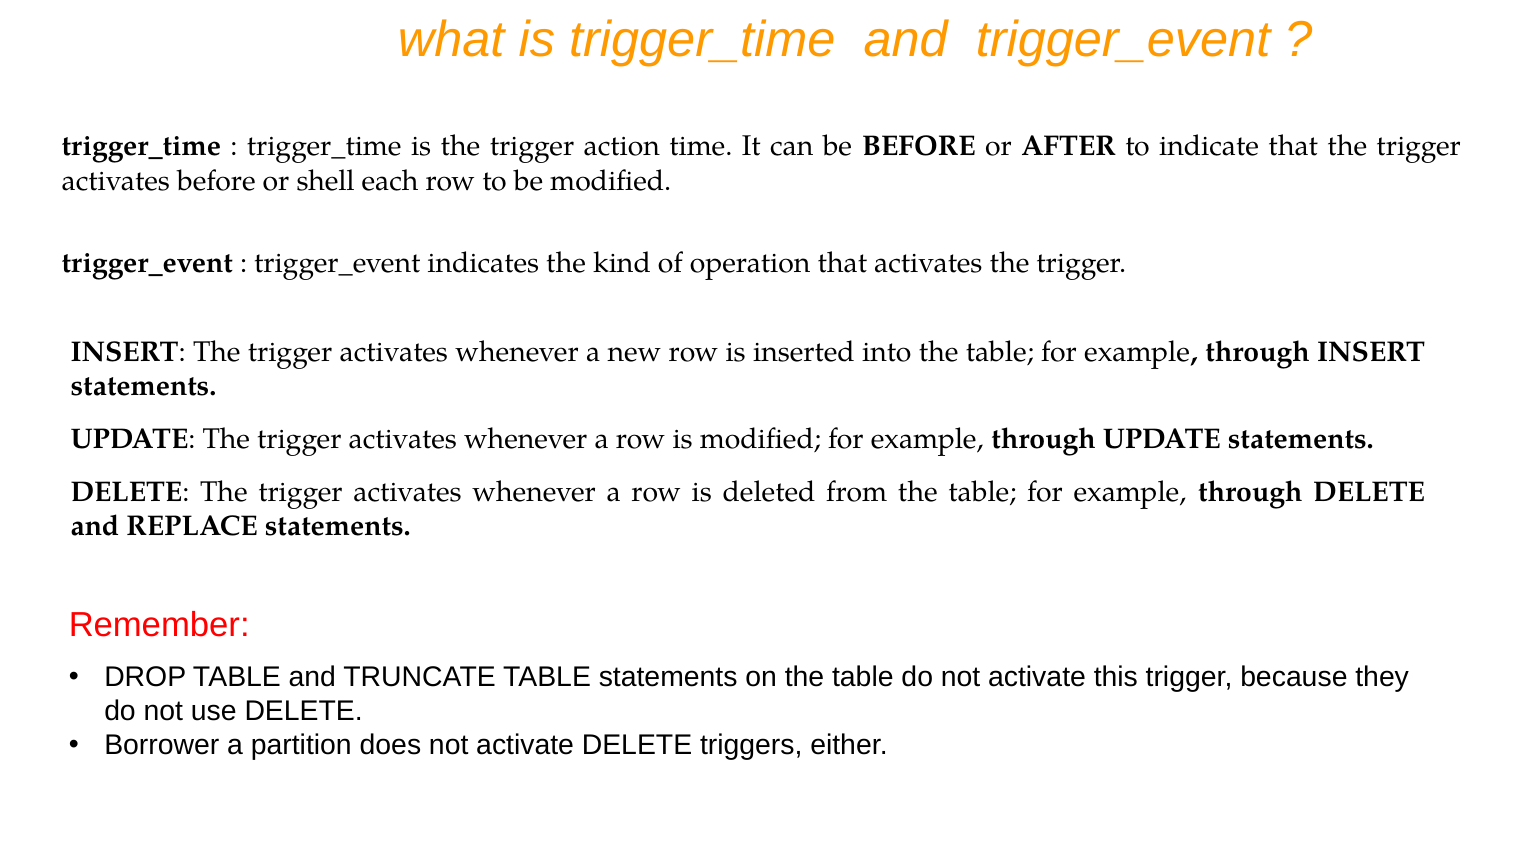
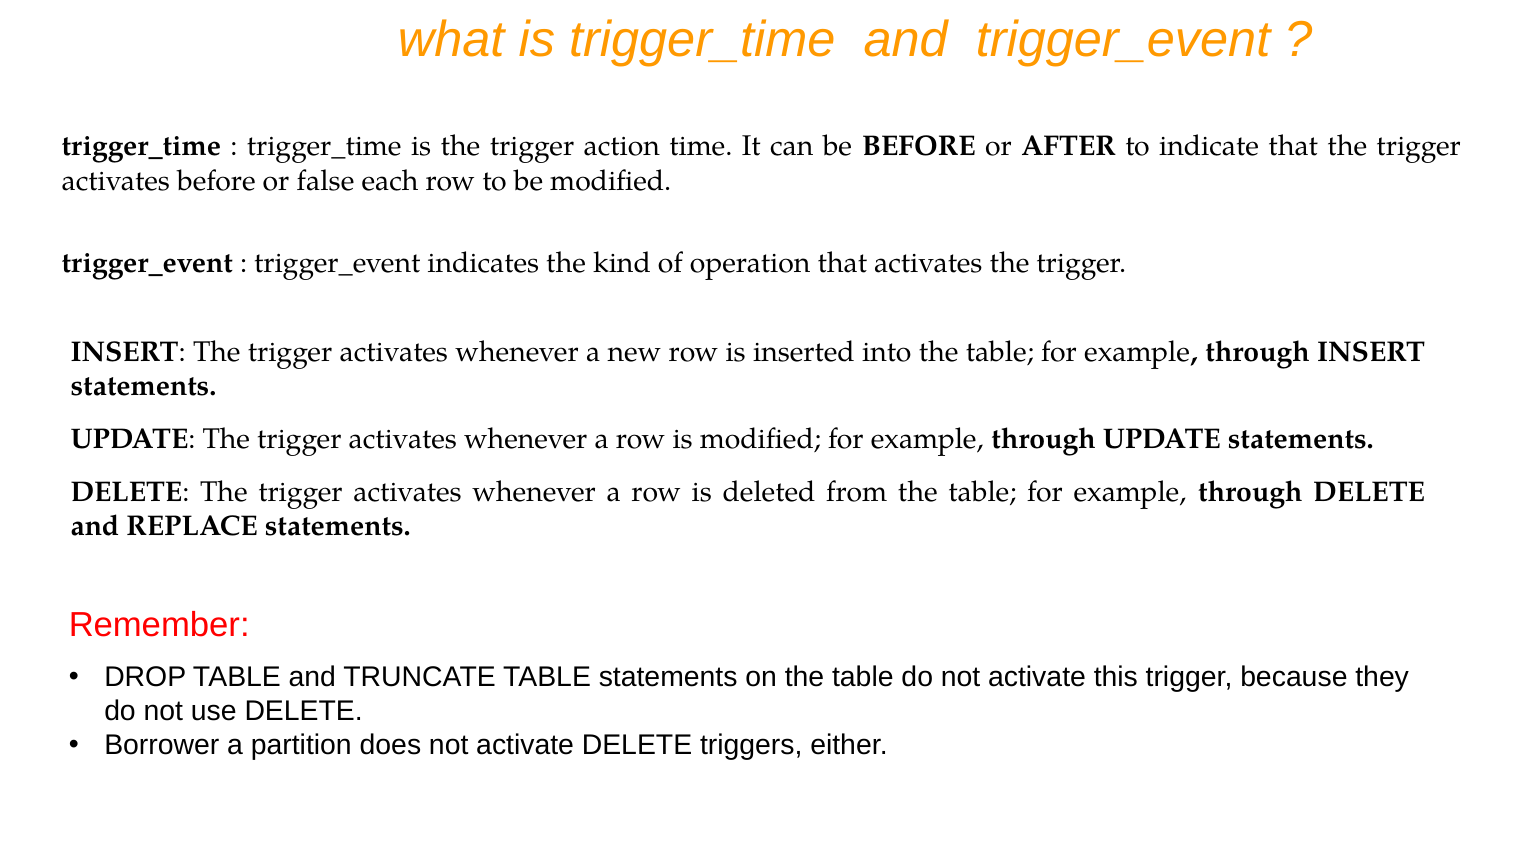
shell: shell -> false
